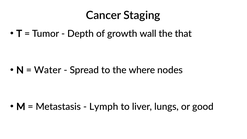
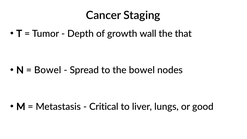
Water at (48, 70): Water -> Bowel
the where: where -> bowel
Lymph: Lymph -> Critical
